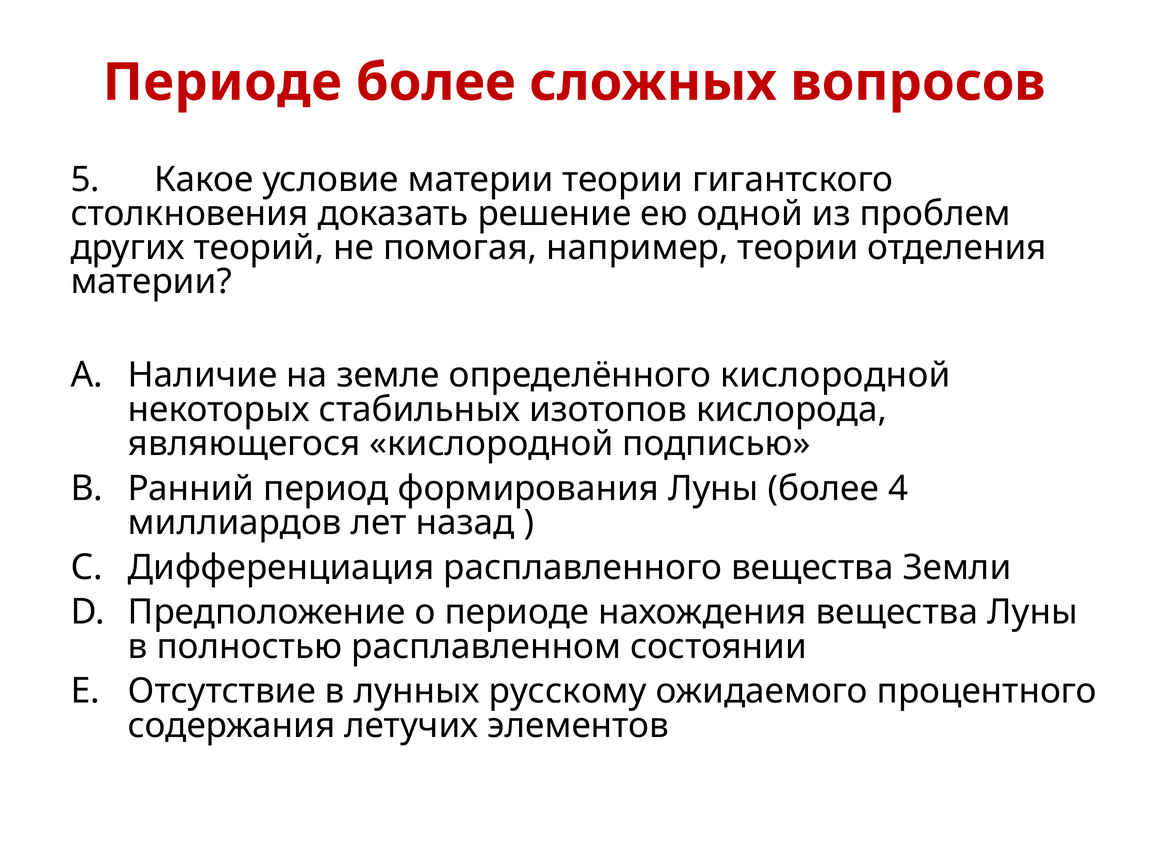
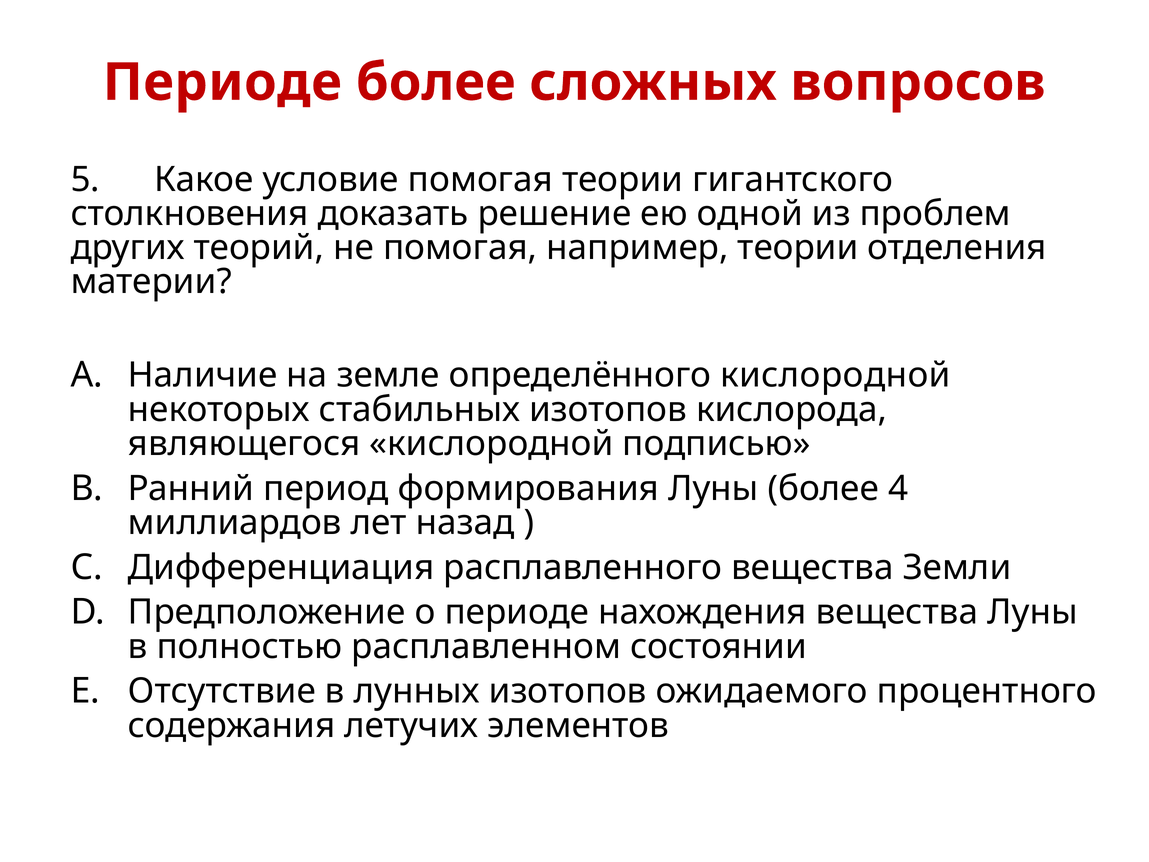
условие материи: материи -> помогая
лунных русскому: русскому -> изотопов
